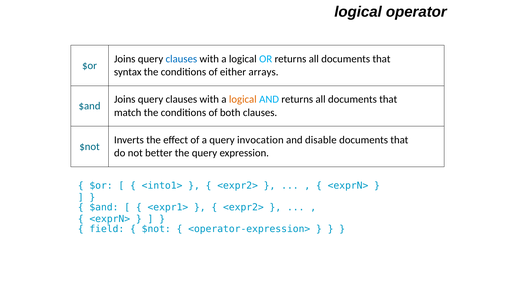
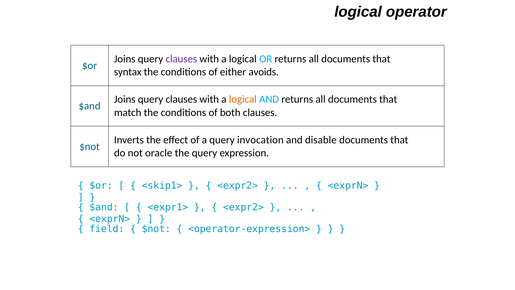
clauses at (181, 59) colour: blue -> purple
arrays: arrays -> avoids
better: better -> oracle
<into1>: <into1> -> <skip1>
